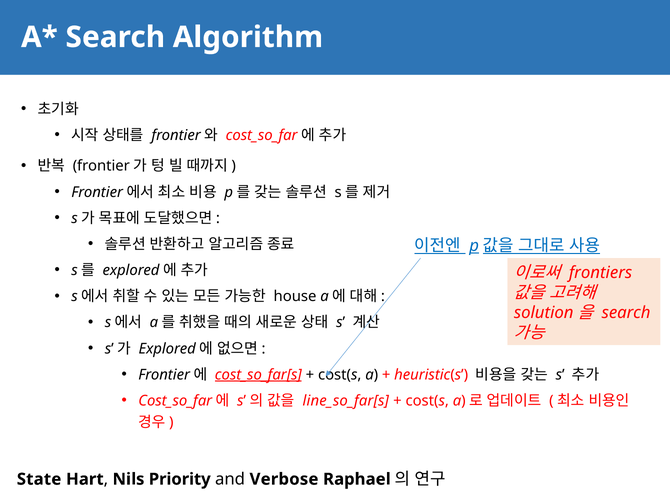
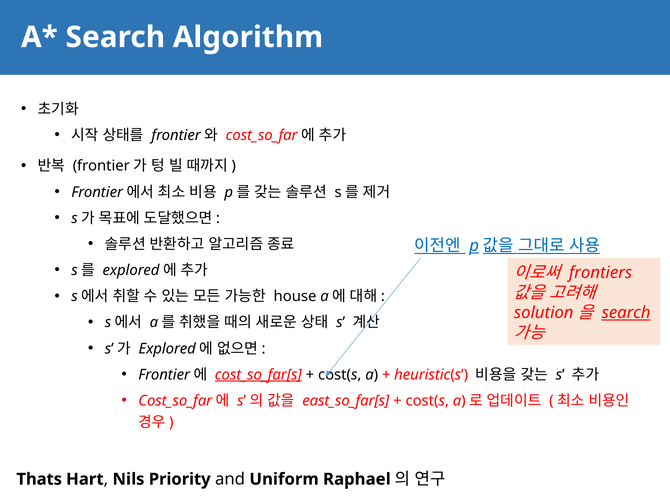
search at (626, 313) underline: none -> present
line_so_far[s: line_so_far[s -> east_so_far[s
State: State -> Thats
Verbose: Verbose -> Uniform
